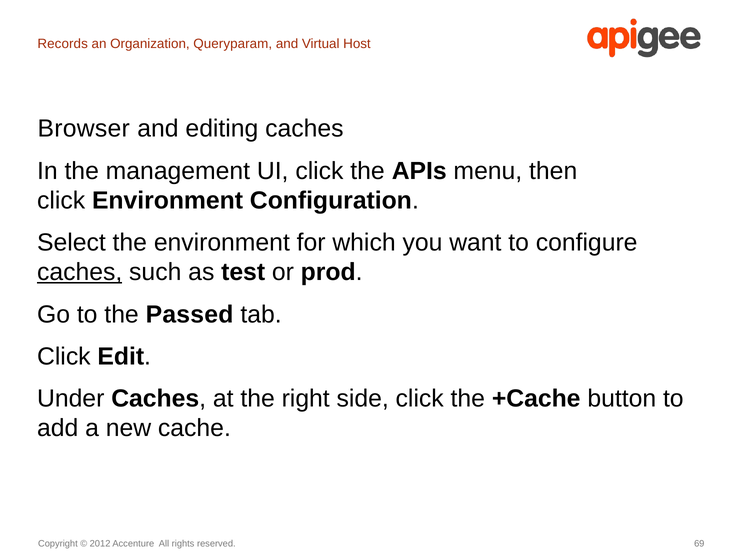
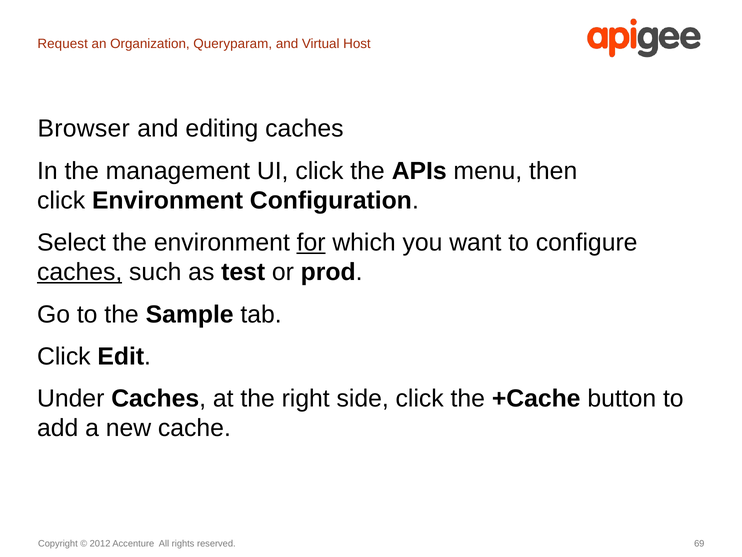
Records: Records -> Request
for underline: none -> present
Passed: Passed -> Sample
